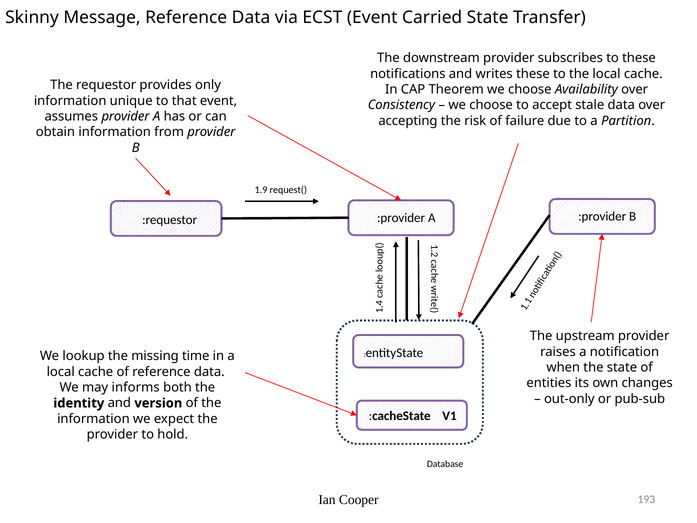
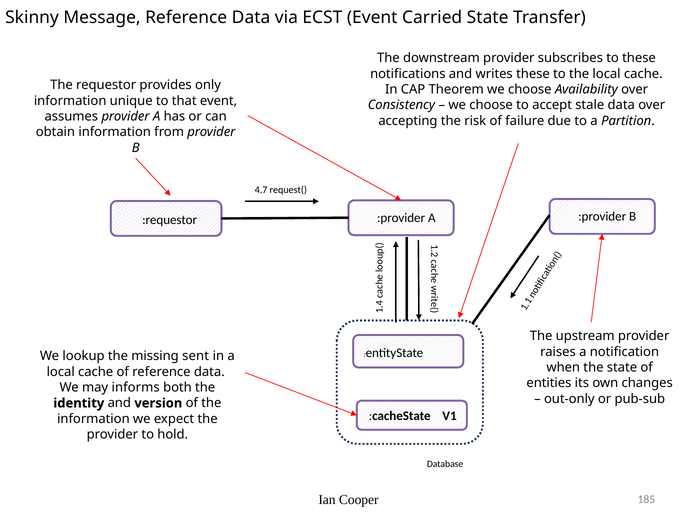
1.9: 1.9 -> 4.7
time: time -> sent
193: 193 -> 185
